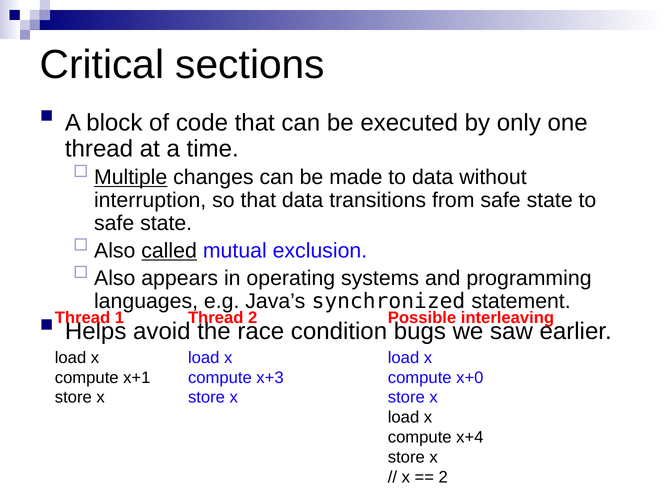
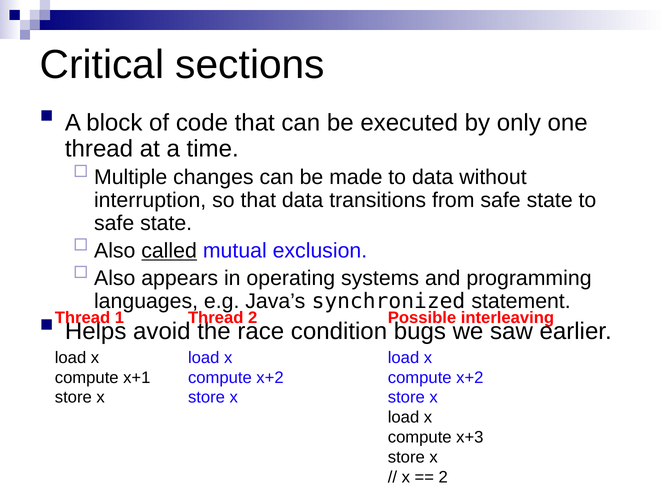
Multiple underline: present -> none
x+1 compute x+3: x+3 -> x+2
x+0 at (470, 378): x+0 -> x+2
x+4: x+4 -> x+3
